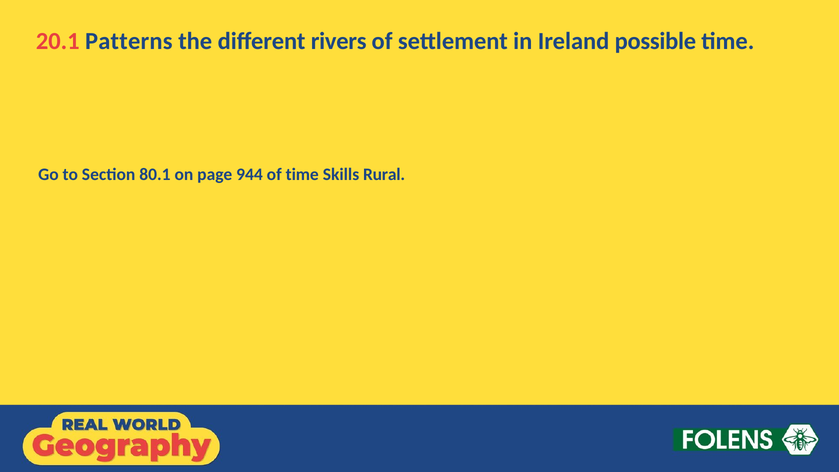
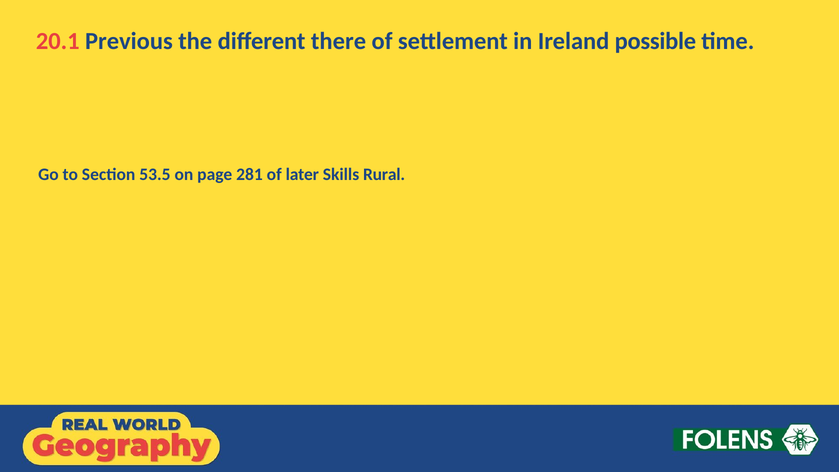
Patterns: Patterns -> Previous
rivers: rivers -> there
80.1: 80.1 -> 53.5
944: 944 -> 281
of time: time -> later
